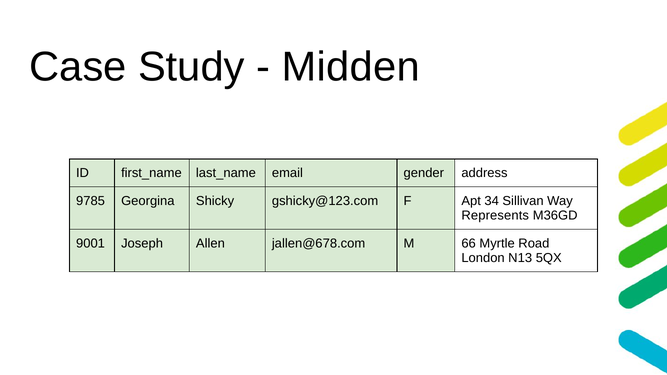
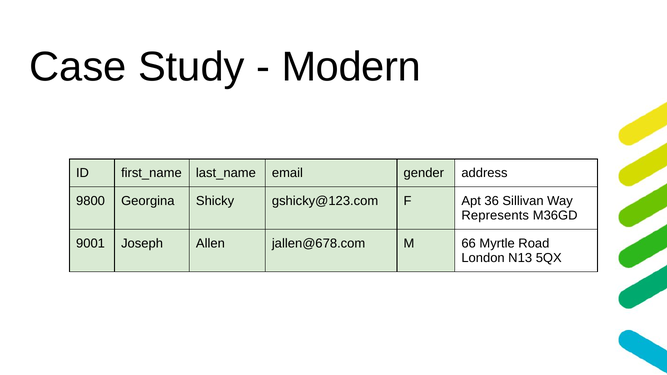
Midden: Midden -> Modern
9785: 9785 -> 9800
34: 34 -> 36
